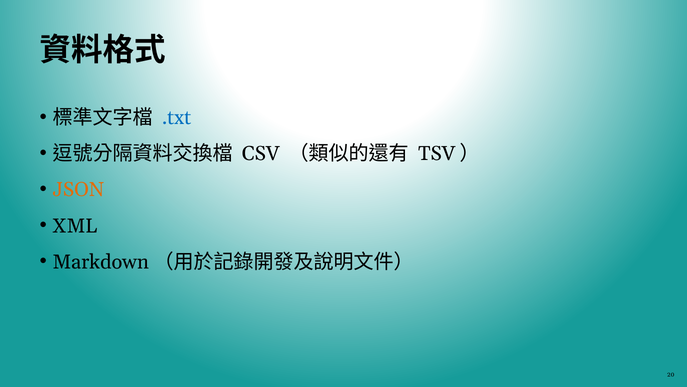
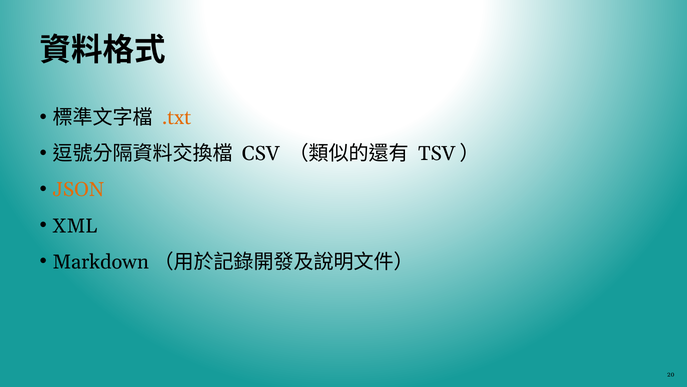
.txt colour: blue -> orange
